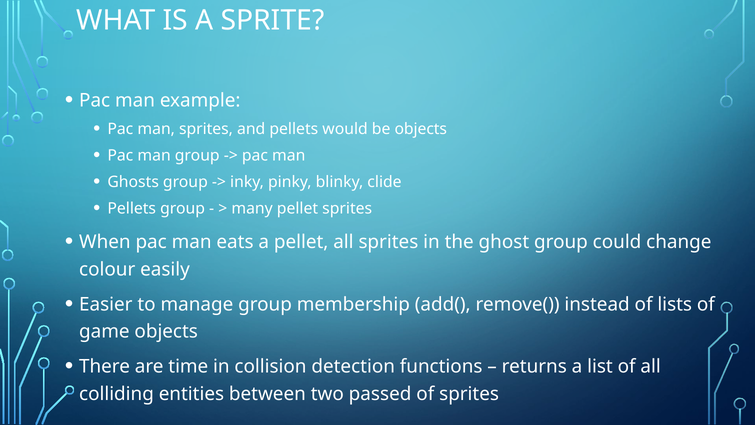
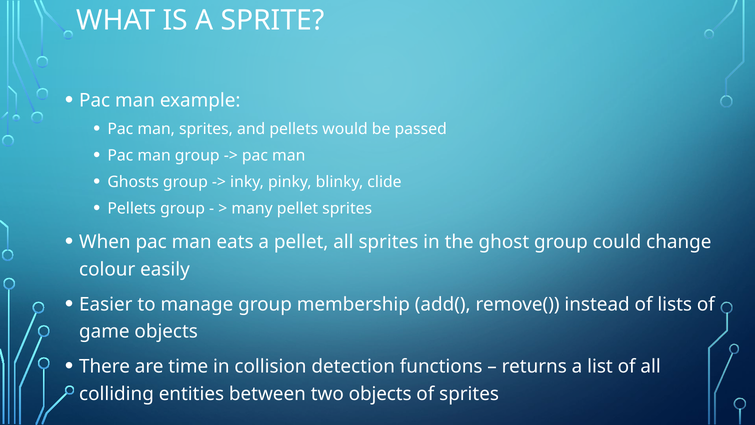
be objects: objects -> passed
two passed: passed -> objects
